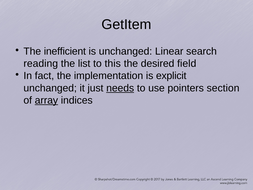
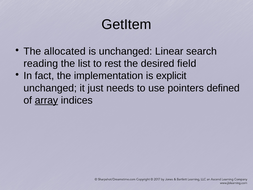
inefficient: inefficient -> allocated
this: this -> rest
needs underline: present -> none
section: section -> defined
